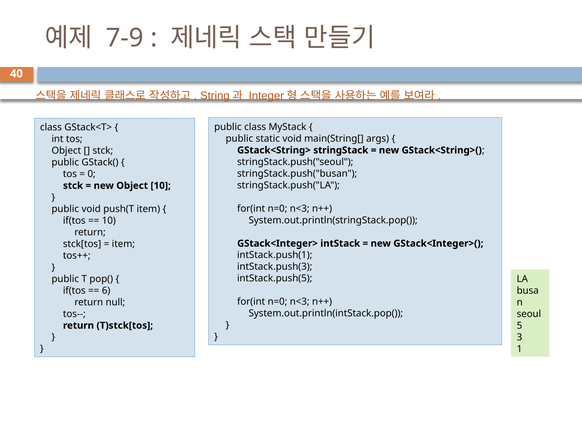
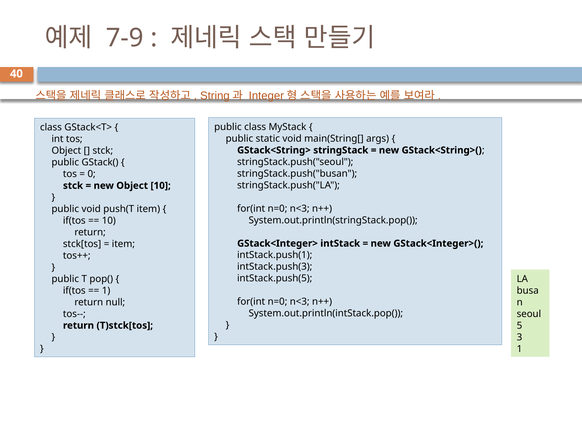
6 at (106, 290): 6 -> 1
